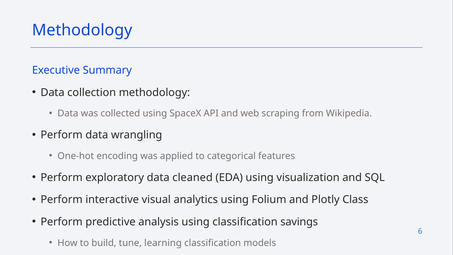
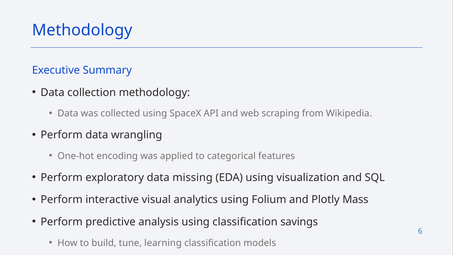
cleaned: cleaned -> missing
Class: Class -> Mass
